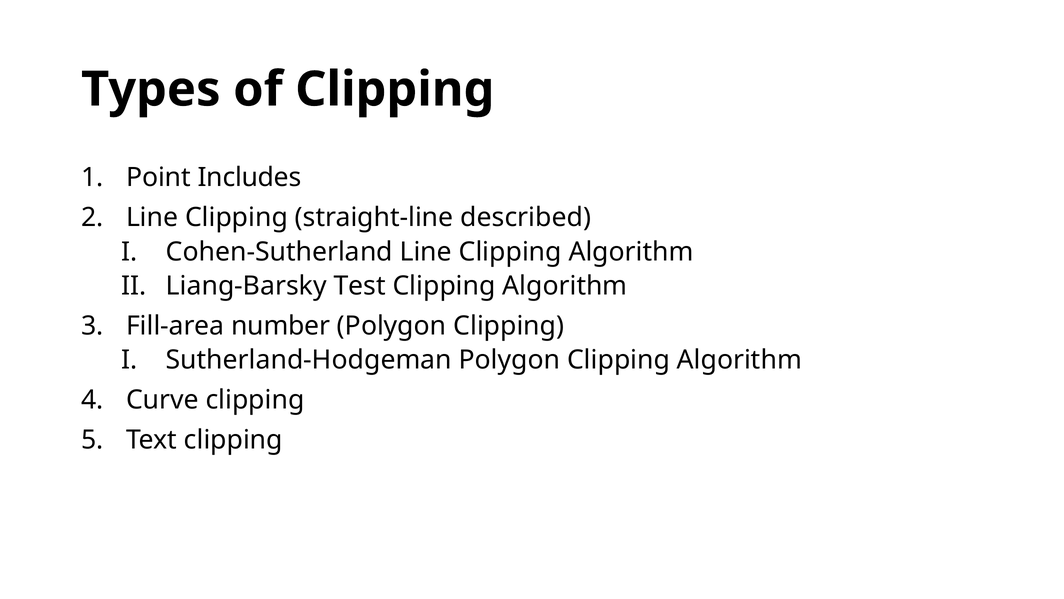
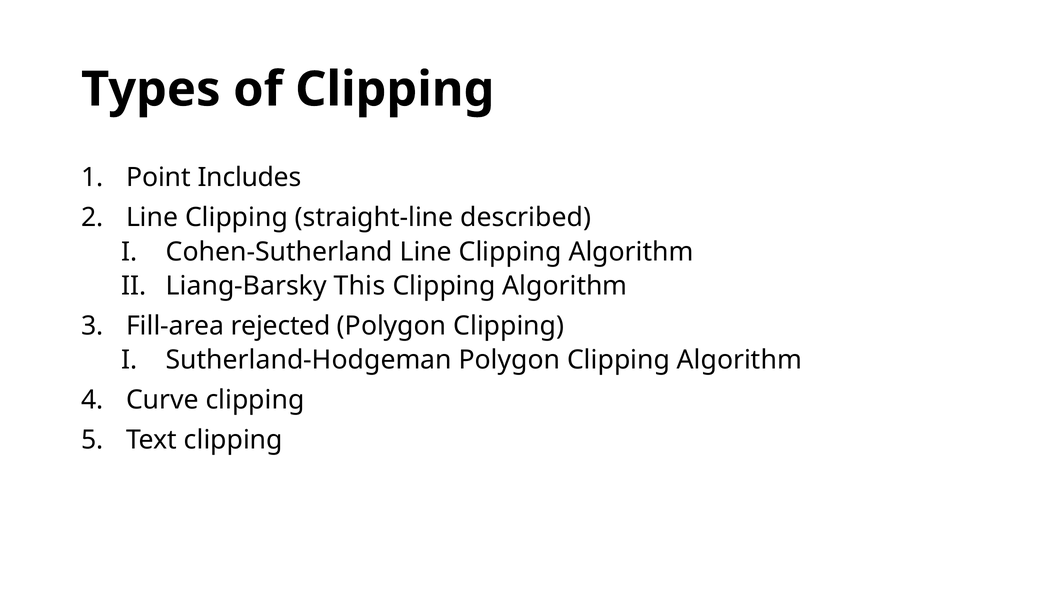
Test: Test -> This
number: number -> rejected
